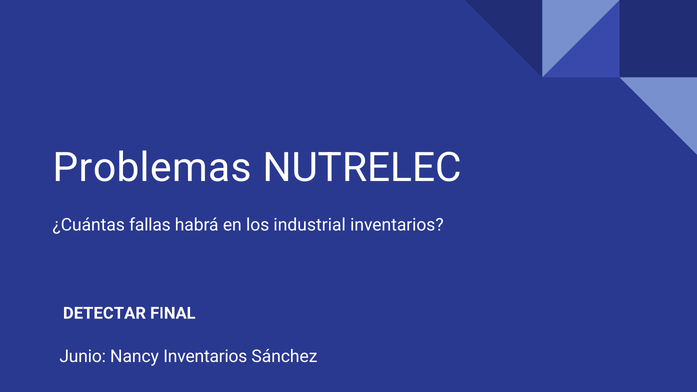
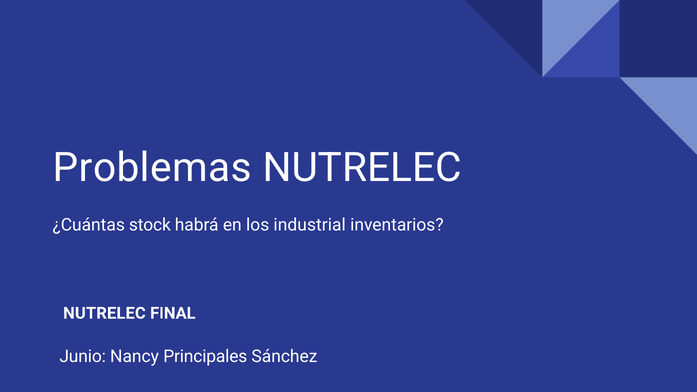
fallas: fallas -> stock
DETECTAR at (104, 313): DETECTAR -> NUTRELEC
Nancy Inventarios: Inventarios -> Principales
